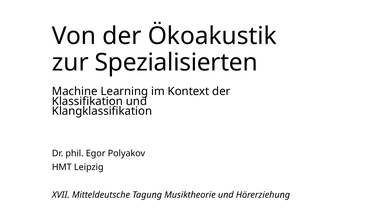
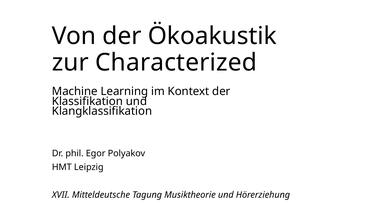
Spezialisierten: Spezialisierten -> Characterized
